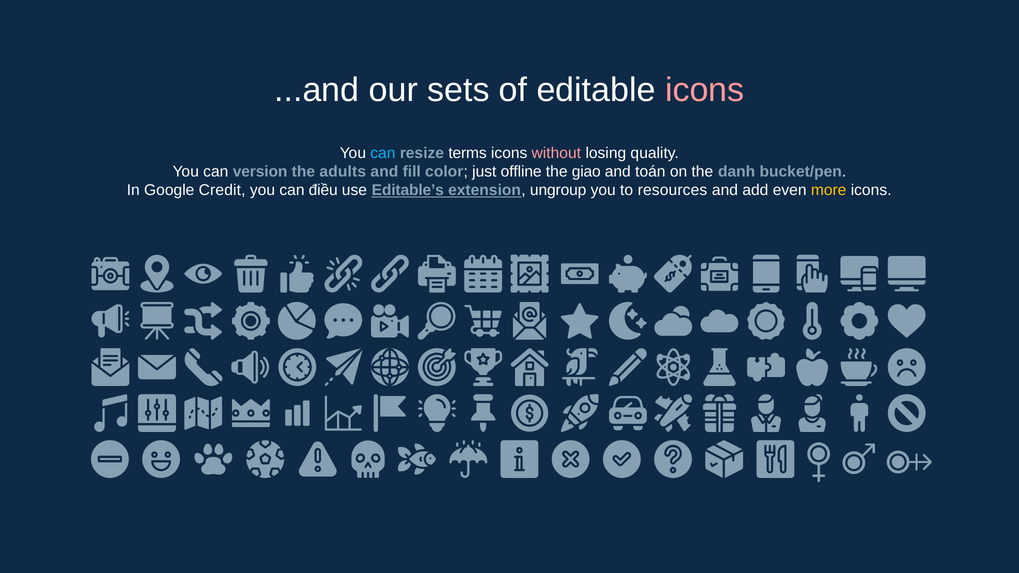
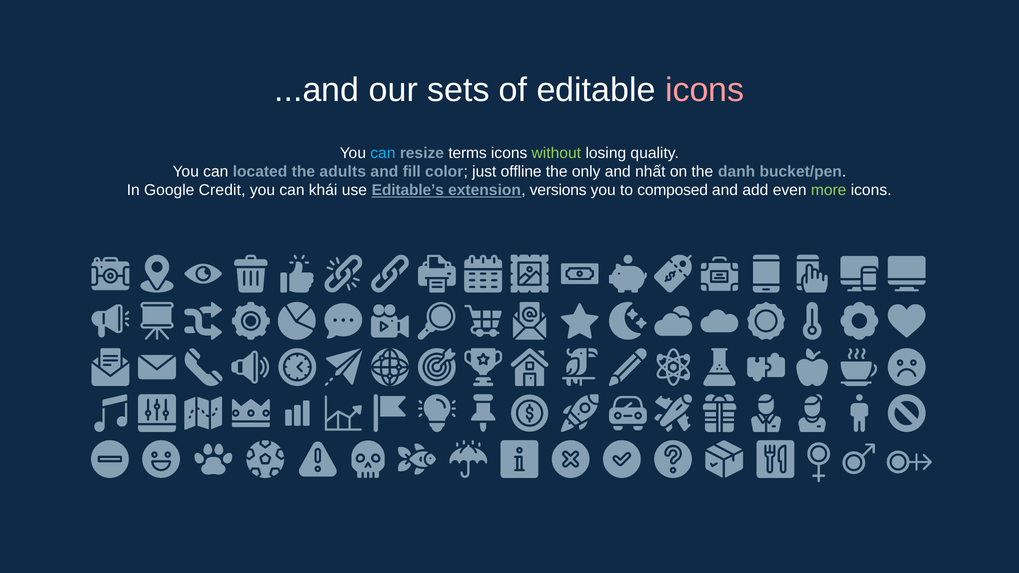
without colour: pink -> light green
version: version -> located
giao: giao -> only
toán: toán -> nhất
điều: điều -> khái
ungroup: ungroup -> versions
resources: resources -> composed
more colour: yellow -> light green
